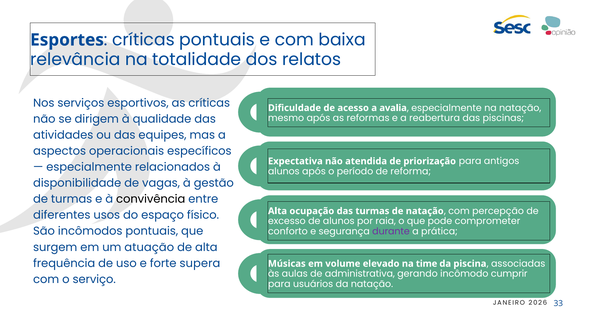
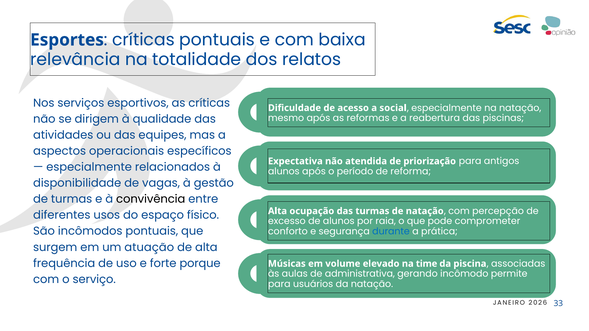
avalia: avalia -> social
durante colour: purple -> blue
supera: supera -> porque
cumprir: cumprir -> permite
